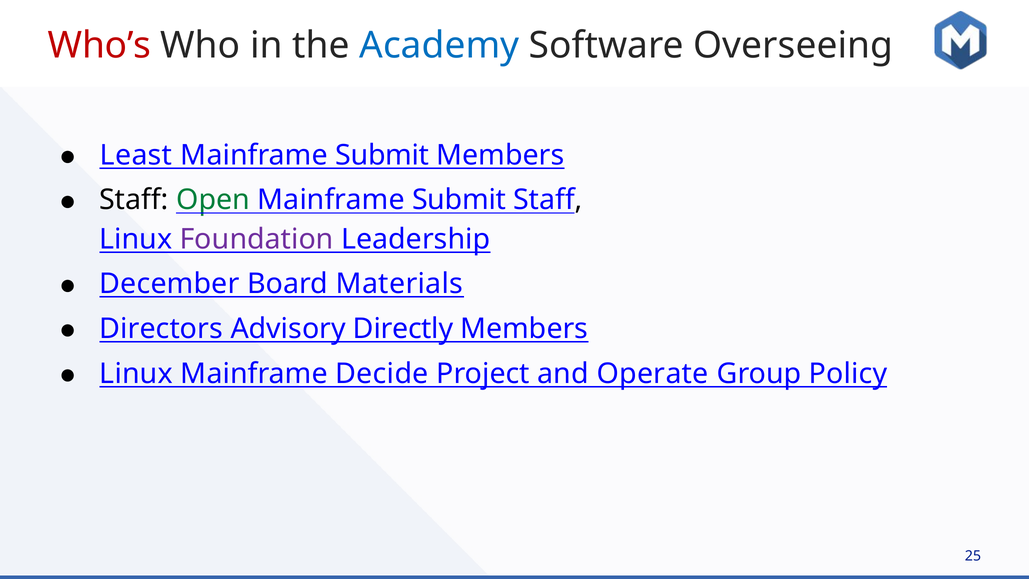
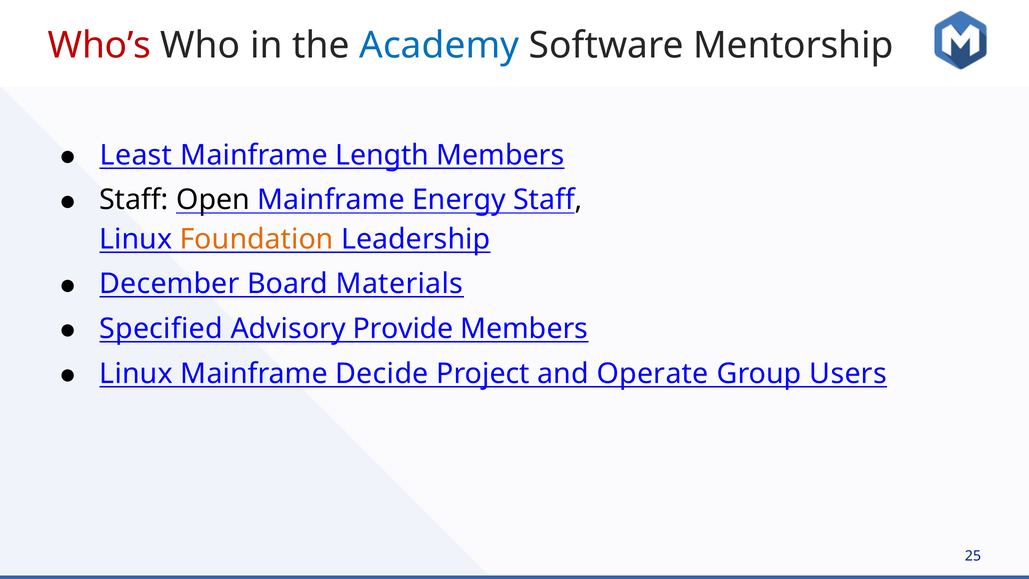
Overseeing: Overseeing -> Mentorship
Submit at (382, 155): Submit -> Length
Open colour: green -> black
Submit at (459, 200): Submit -> Energy
Foundation colour: purple -> orange
Directors: Directors -> Specified
Directly: Directly -> Provide
Policy: Policy -> Users
